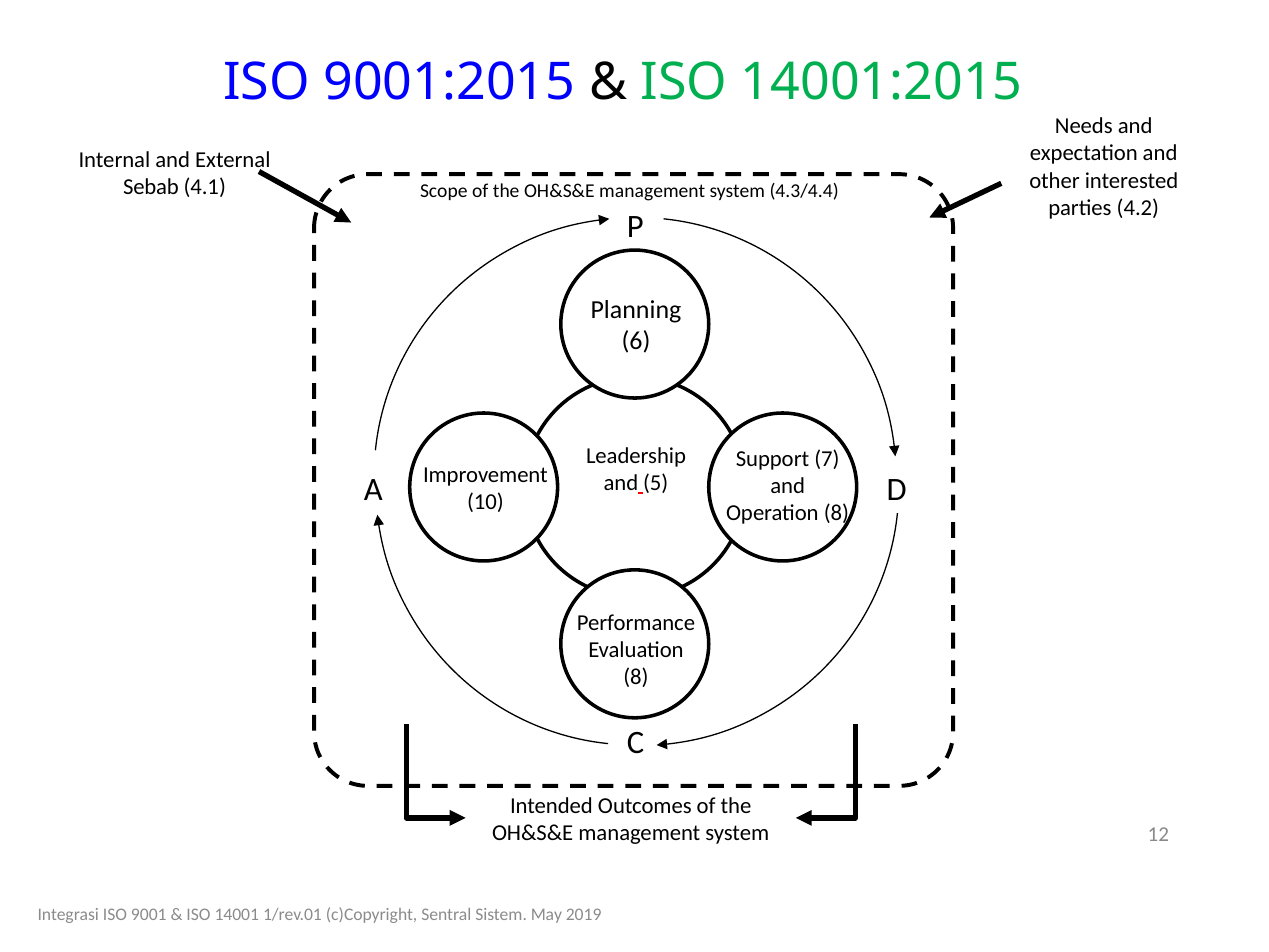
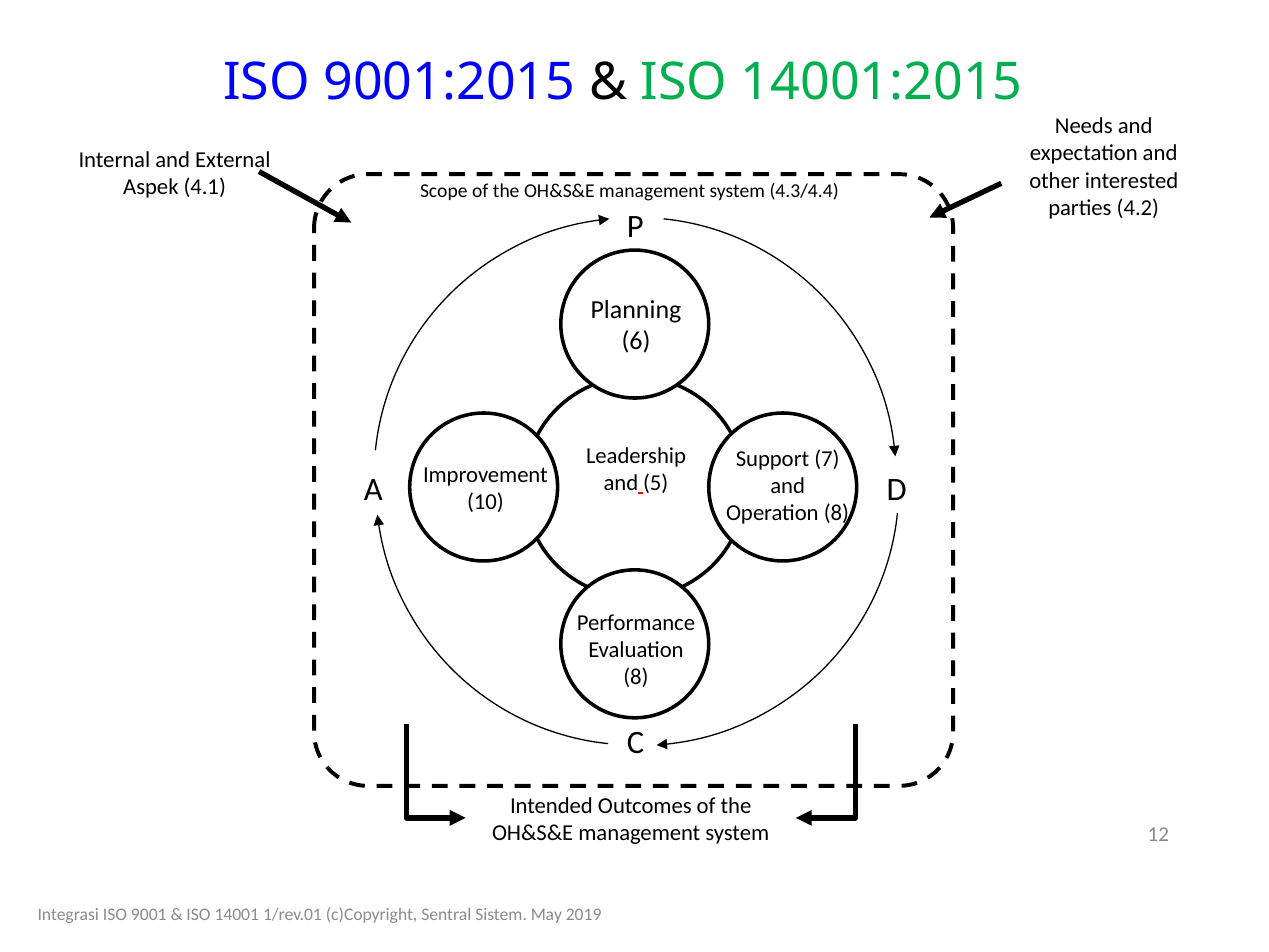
Sebab: Sebab -> Aspek
